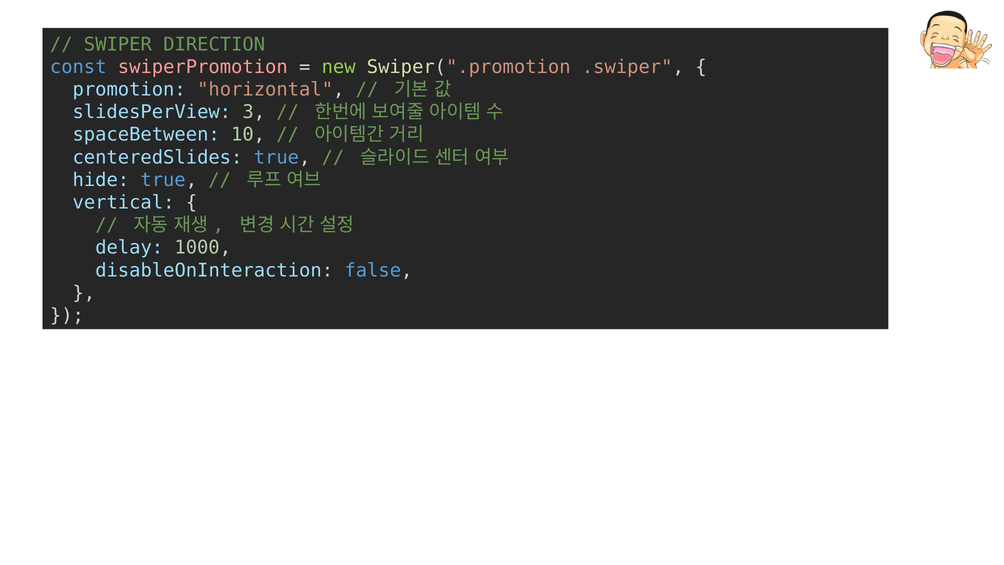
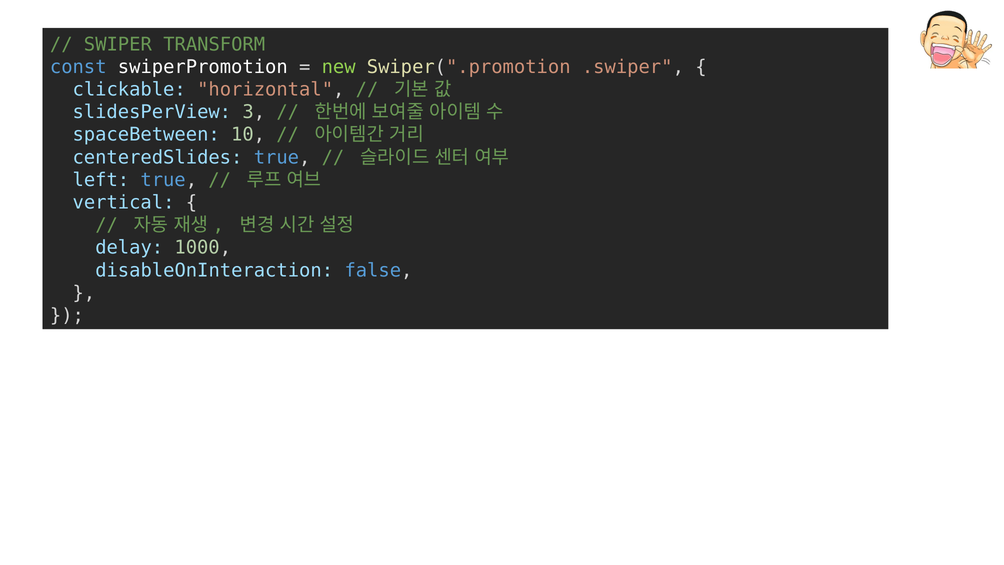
DIRECTION: DIRECTION -> TRANSFORM
swiperPromotion colour: pink -> white
promotion: promotion -> clickable
hide: hide -> left
